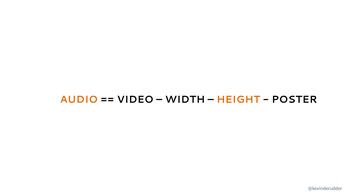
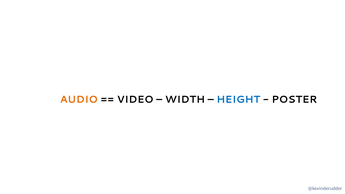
HEIGHT colour: orange -> blue
